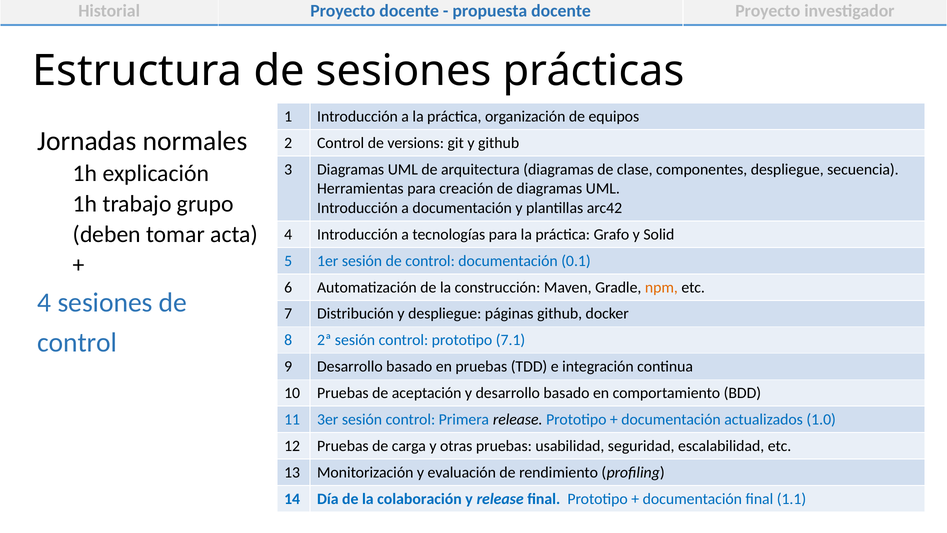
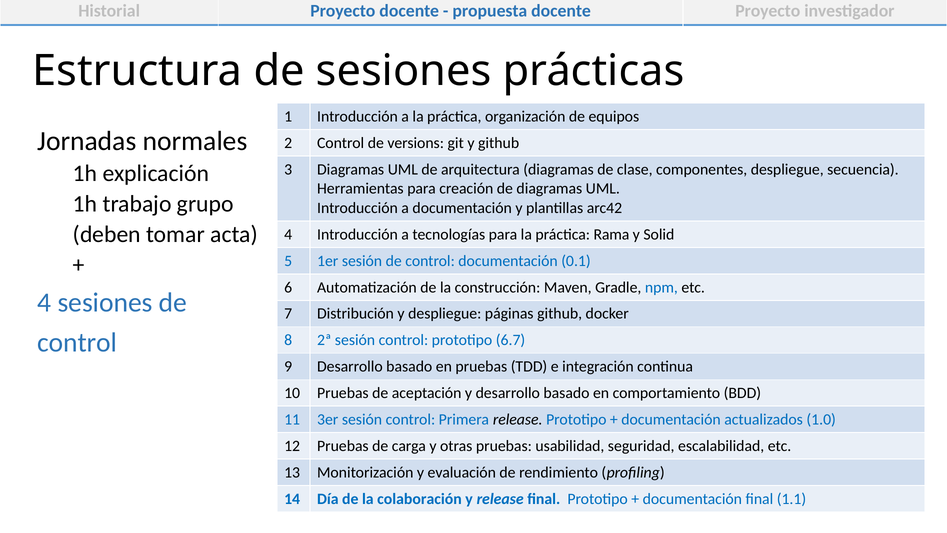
Grafo: Grafo -> Rama
npm colour: orange -> blue
7.1: 7.1 -> 6.7
